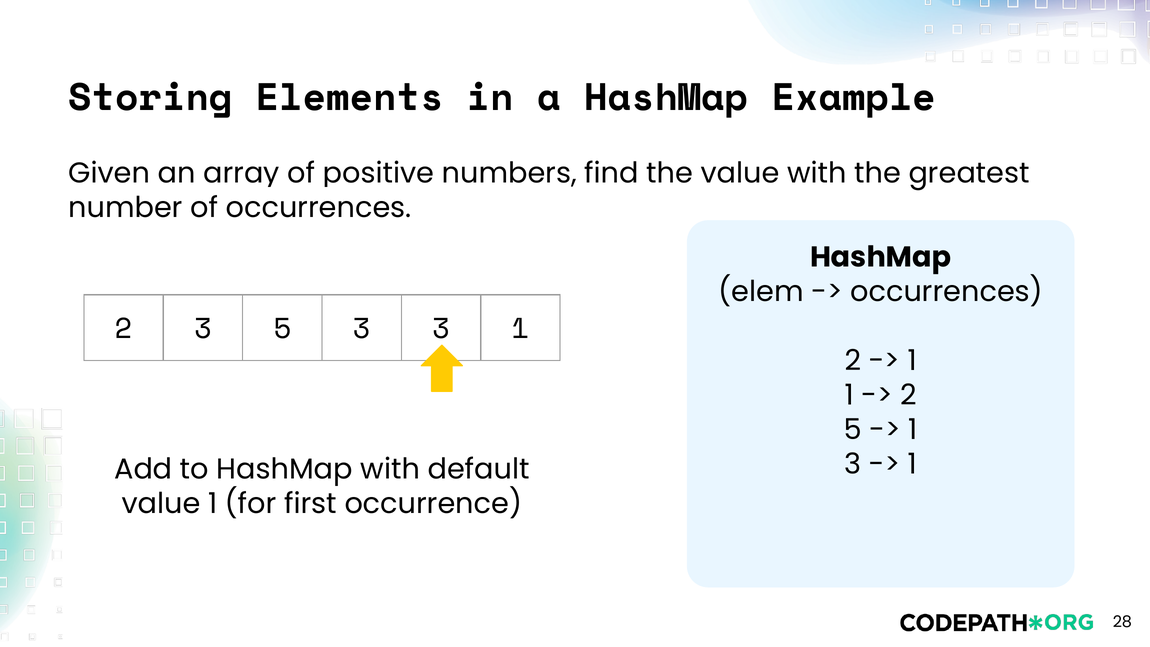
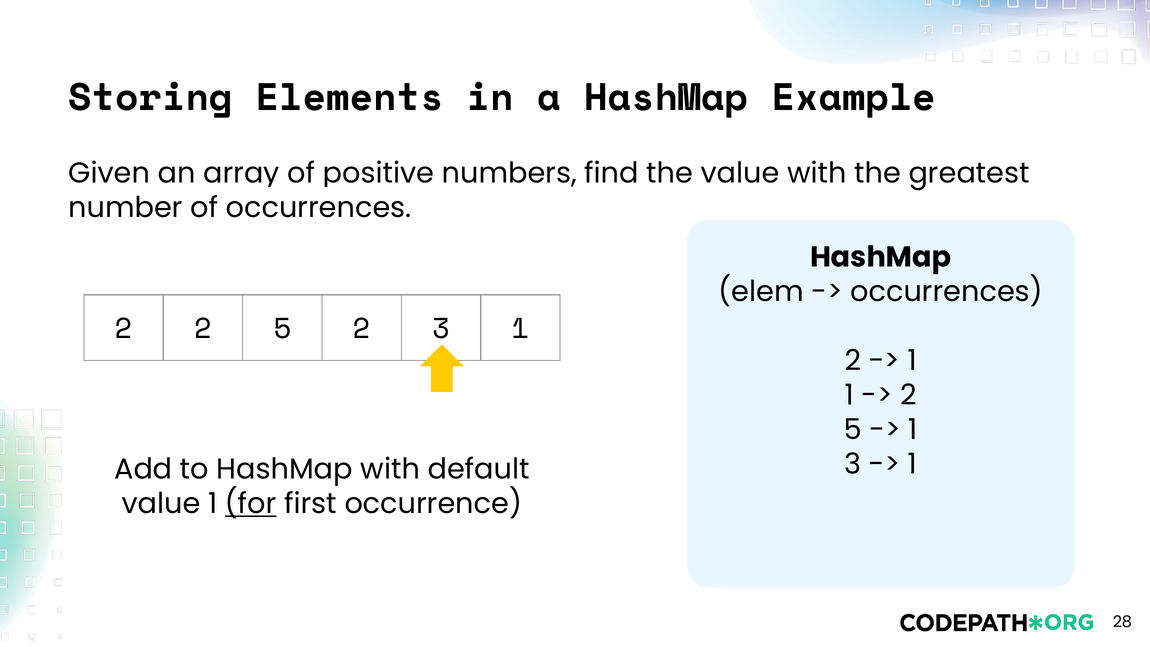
2 3: 3 -> 2
5 3: 3 -> 2
for underline: none -> present
